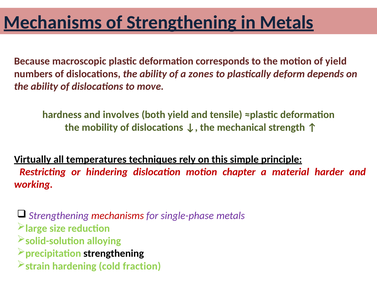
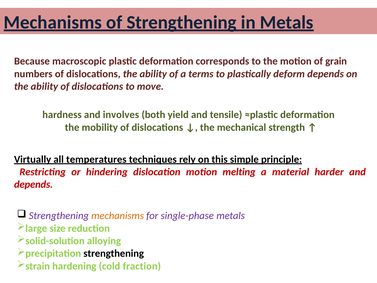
of yield: yield -> grain
zones: zones -> terms
chapter: chapter -> melting
working at (33, 184): working -> depends
mechanisms at (118, 216) colour: red -> orange
